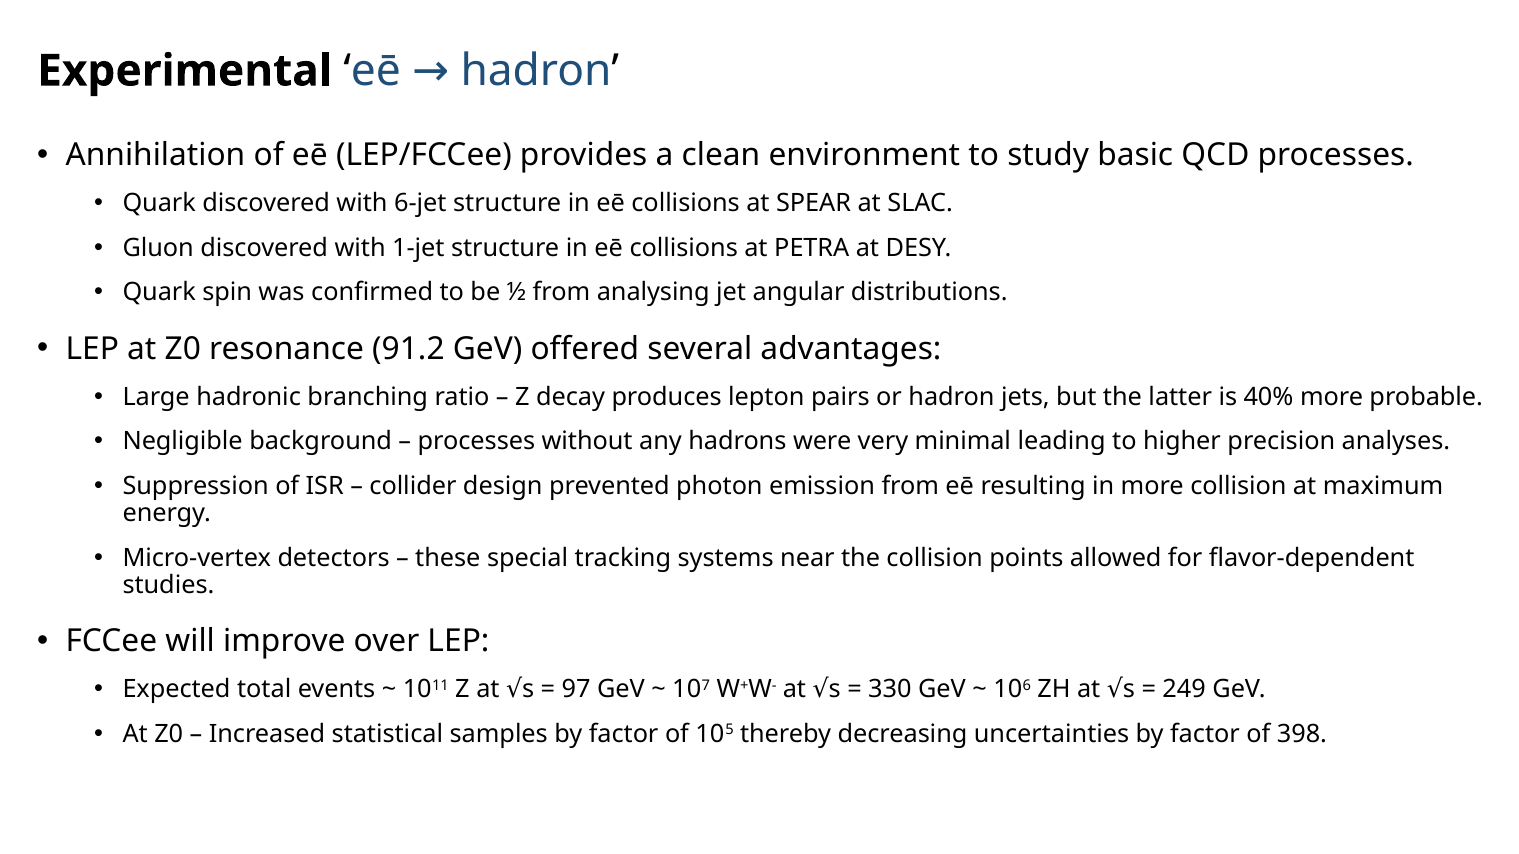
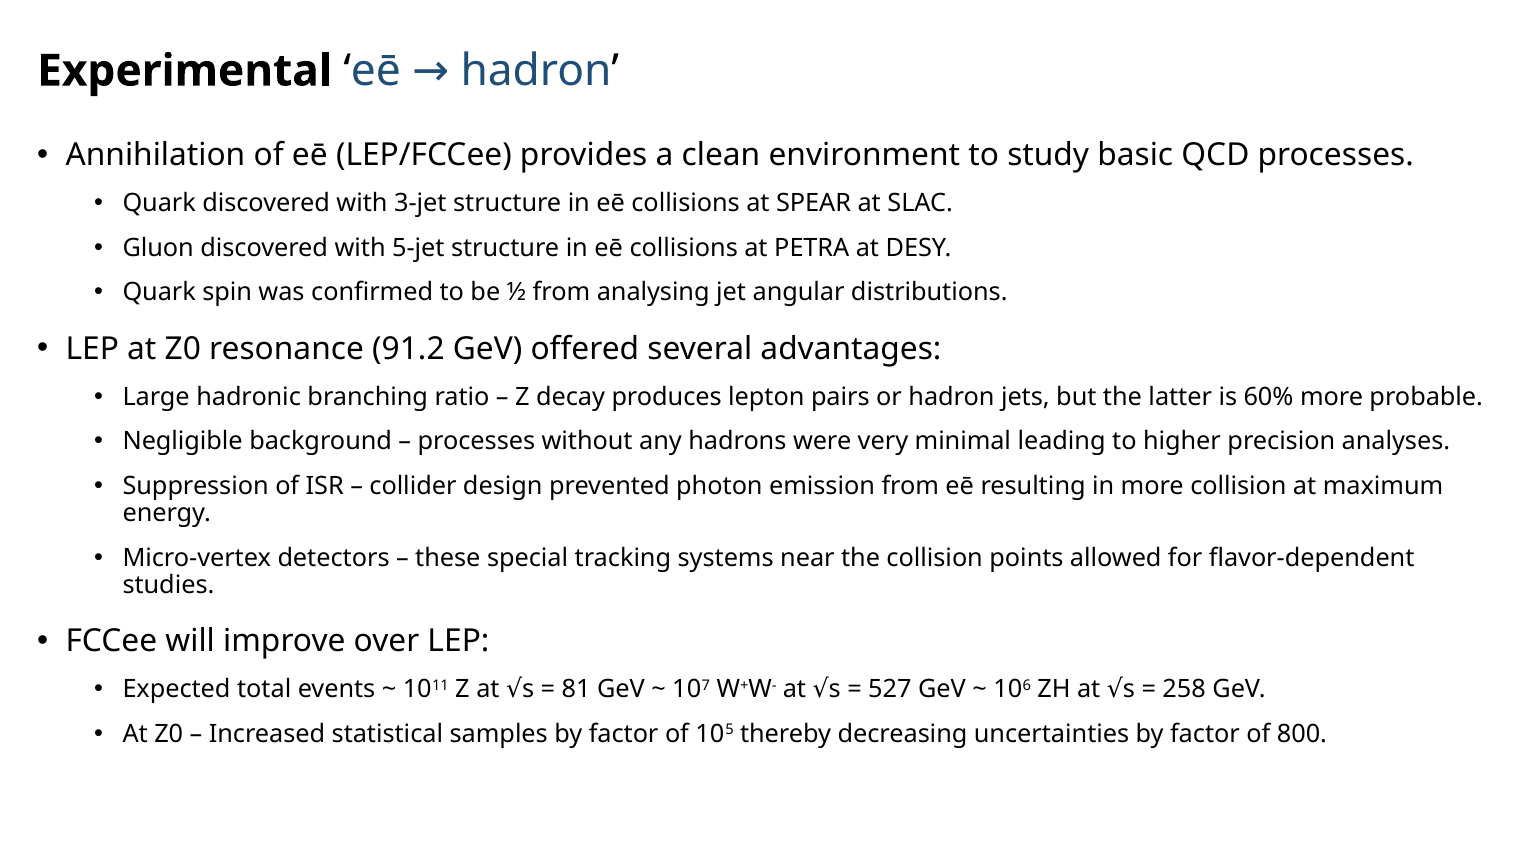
6-jet: 6-jet -> 3-jet
1-jet: 1-jet -> 5-jet
40%: 40% -> 60%
97: 97 -> 81
330: 330 -> 527
249: 249 -> 258
398: 398 -> 800
